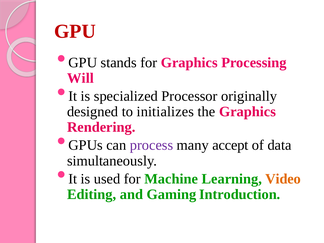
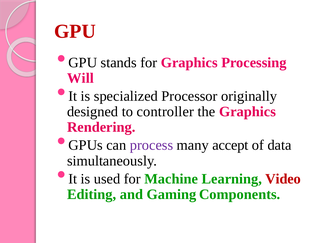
initializes: initializes -> controller
Video colour: orange -> red
Introduction: Introduction -> Components
